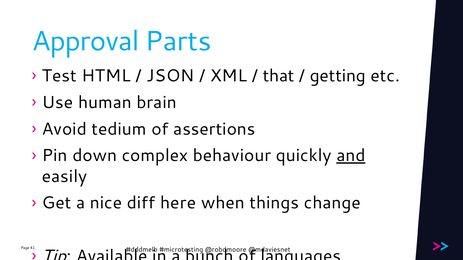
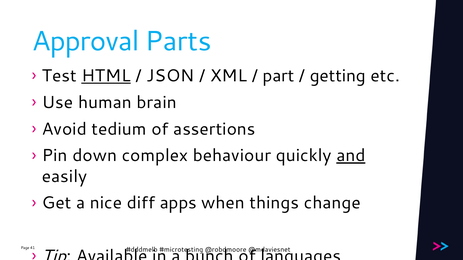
HTML underline: none -> present
that: that -> part
here: here -> apps
